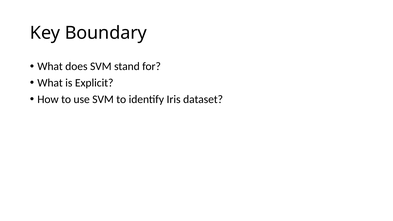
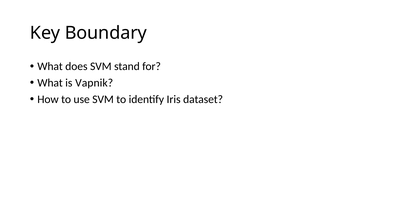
Explicit: Explicit -> Vapnik
